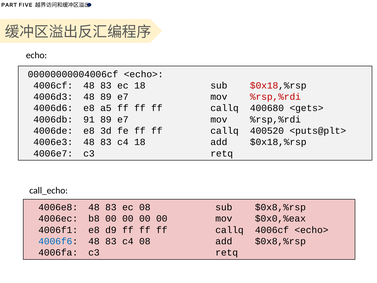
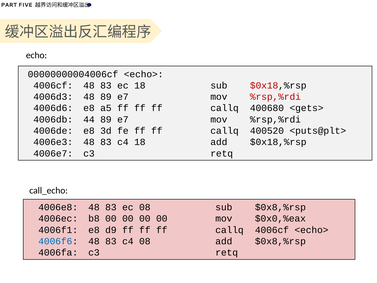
91: 91 -> 44
